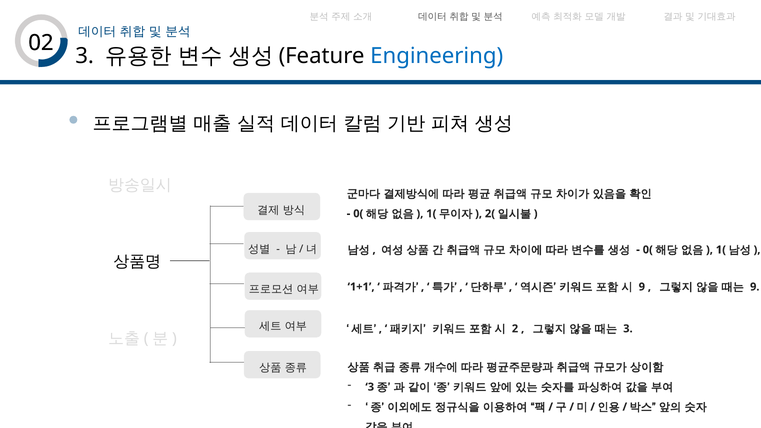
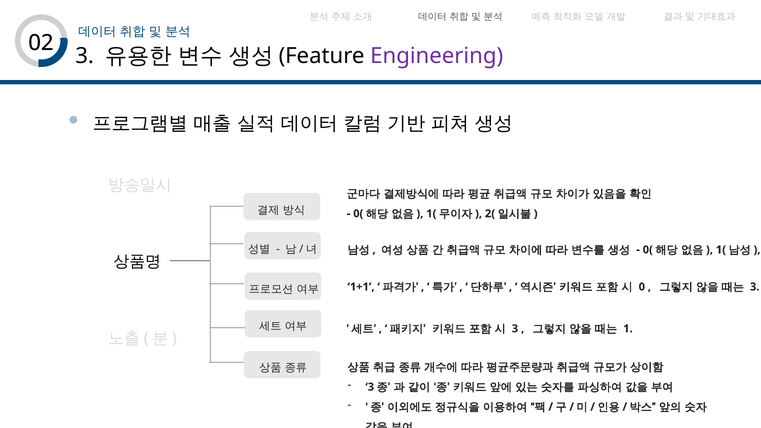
Engineering colour: blue -> purple
9 at (642, 287): 9 -> 0
9 at (755, 287): 9 -> 3
2 at (515, 329): 2 -> 3
3 at (628, 329): 3 -> 1
